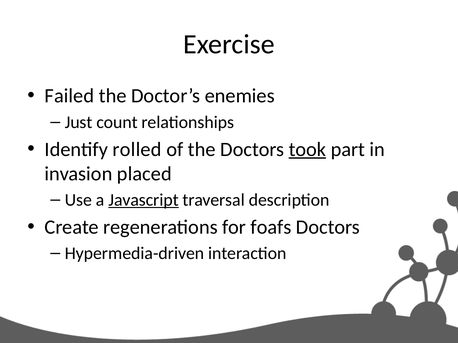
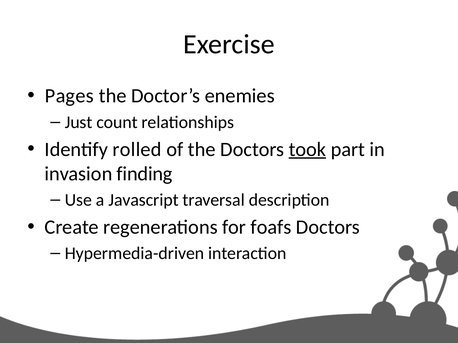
Failed: Failed -> Pages
placed: placed -> finding
Javascript underline: present -> none
